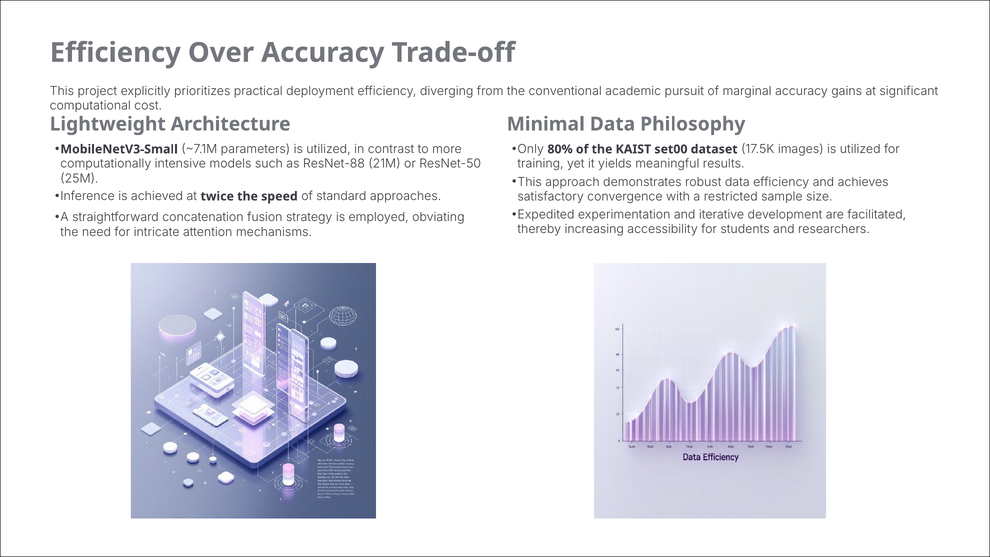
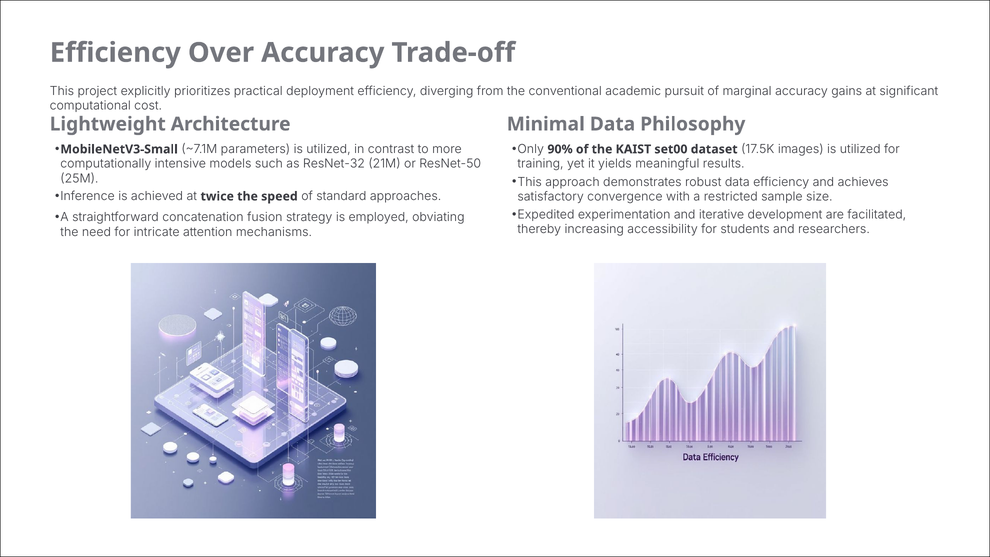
80%: 80% -> 90%
ResNet-88: ResNet-88 -> ResNet-32
